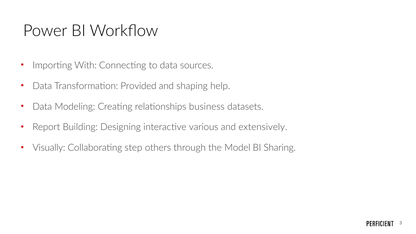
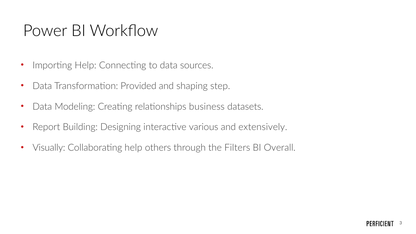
Importing With: With -> Help
help: help -> step
Collaborating step: step -> help
Model: Model -> Filters
Sharing: Sharing -> Overall
